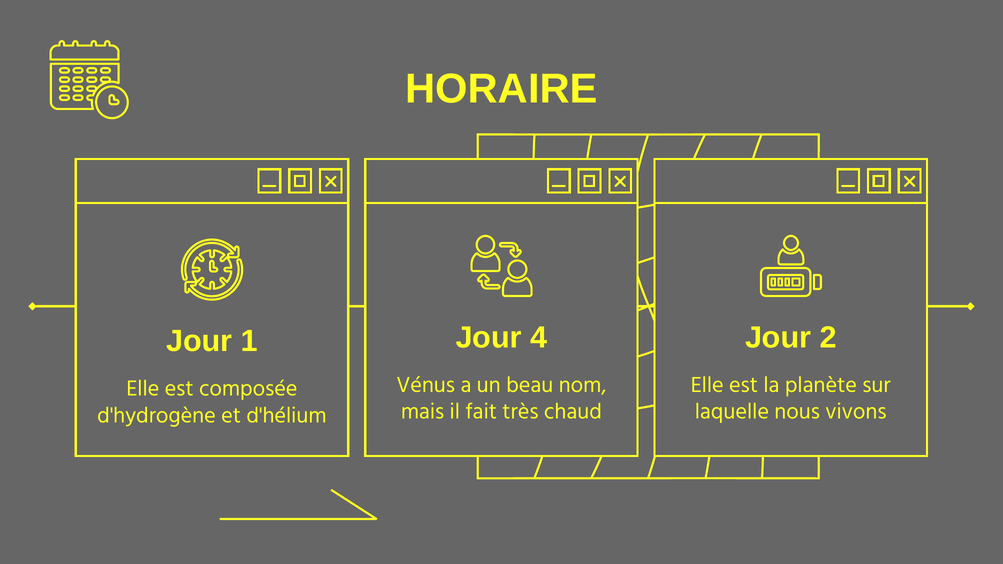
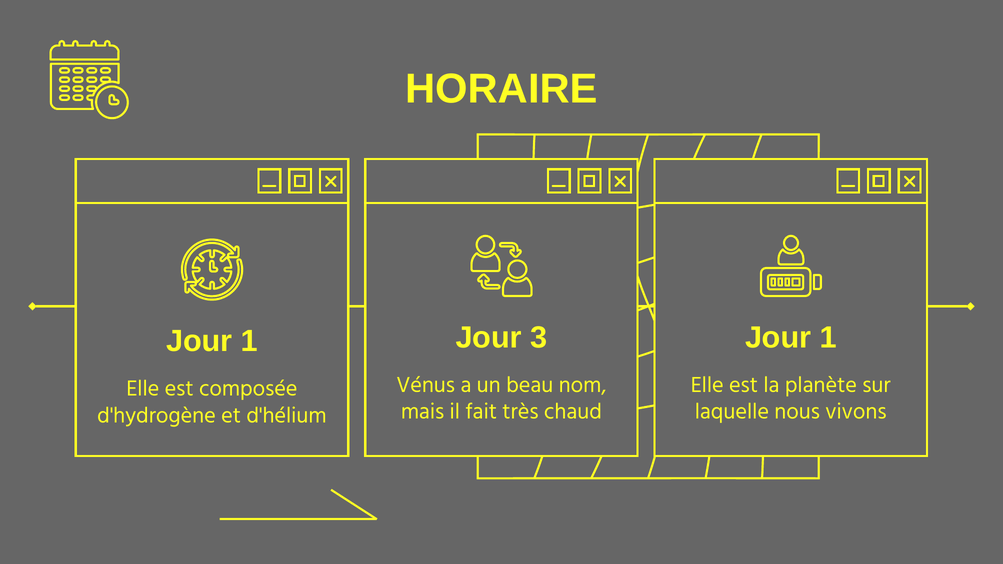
4: 4 -> 3
2 at (828, 338): 2 -> 1
